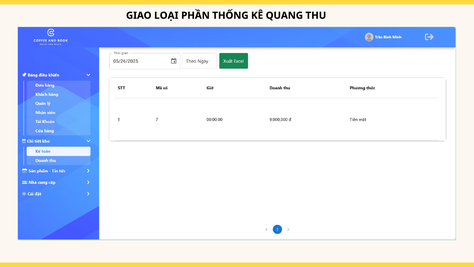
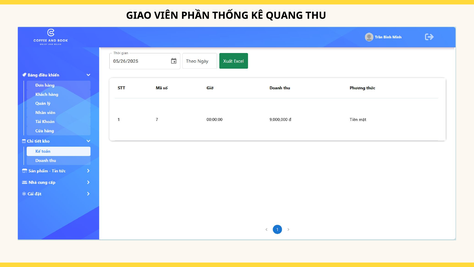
LOẠI: LOẠI -> VIÊN
